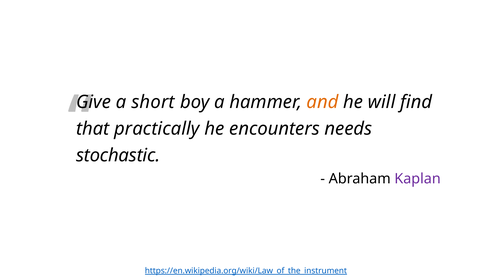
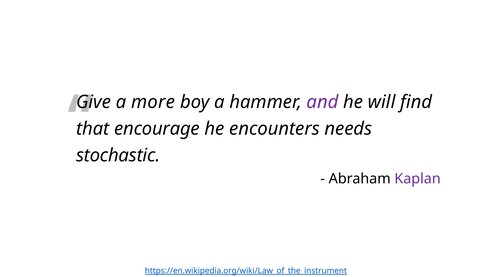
short: short -> more
and colour: orange -> purple
practically: practically -> encourage
